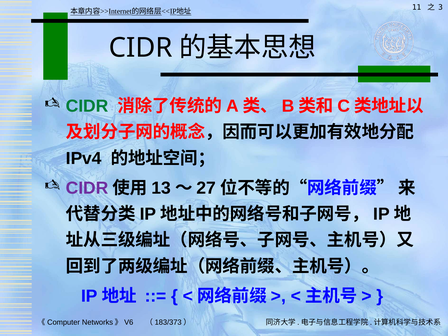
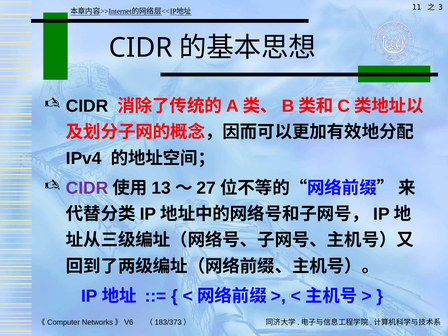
CIDR at (87, 106) colour: green -> black
